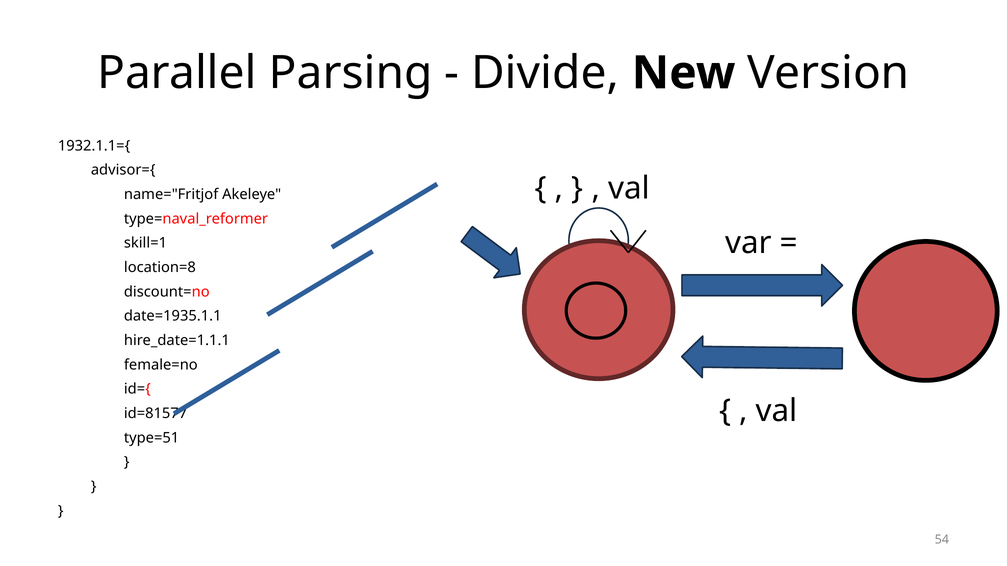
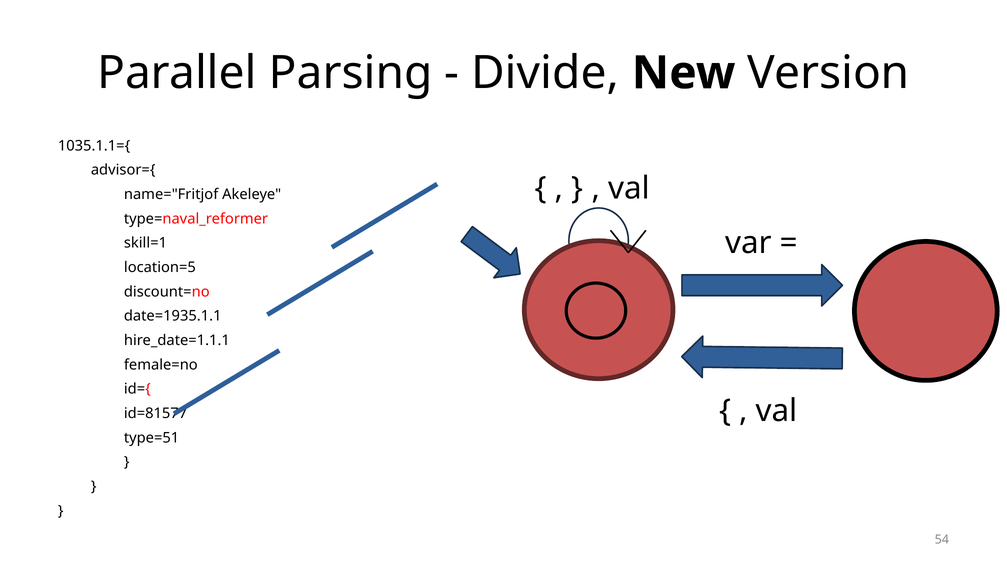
1932.1.1={: 1932.1.1={ -> 1035.1.1={
location=8: location=8 -> location=5
